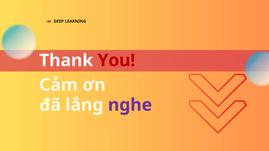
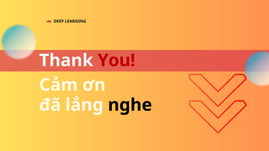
nghe colour: purple -> black
